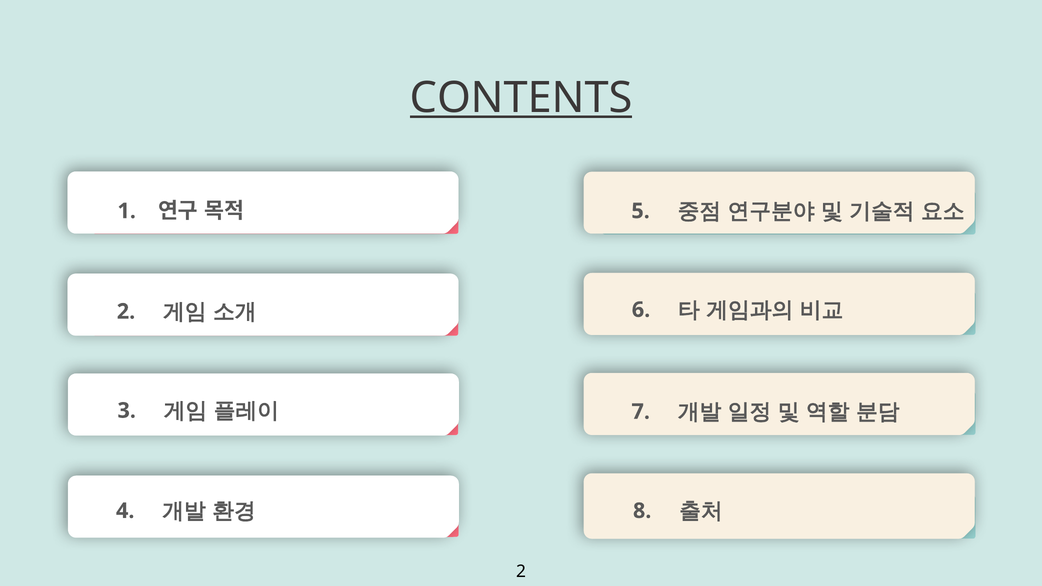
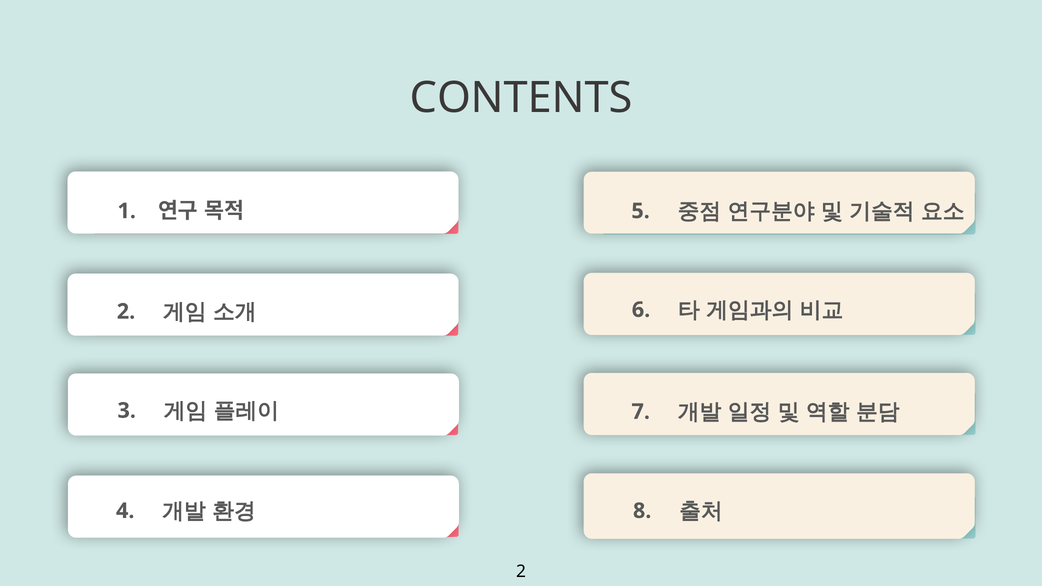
CONTENTS underline: present -> none
